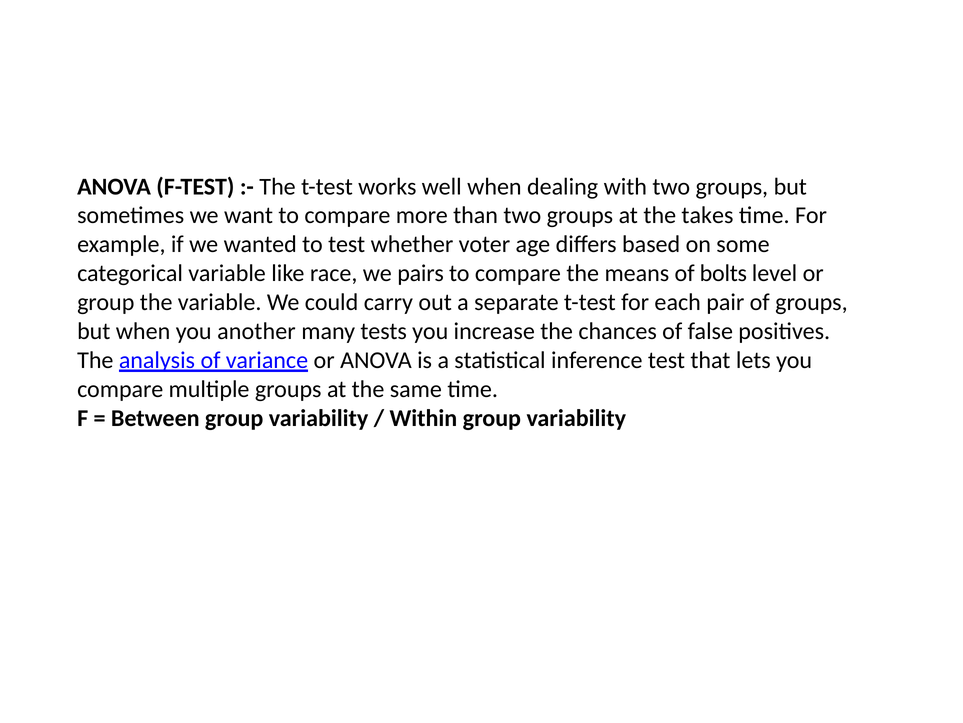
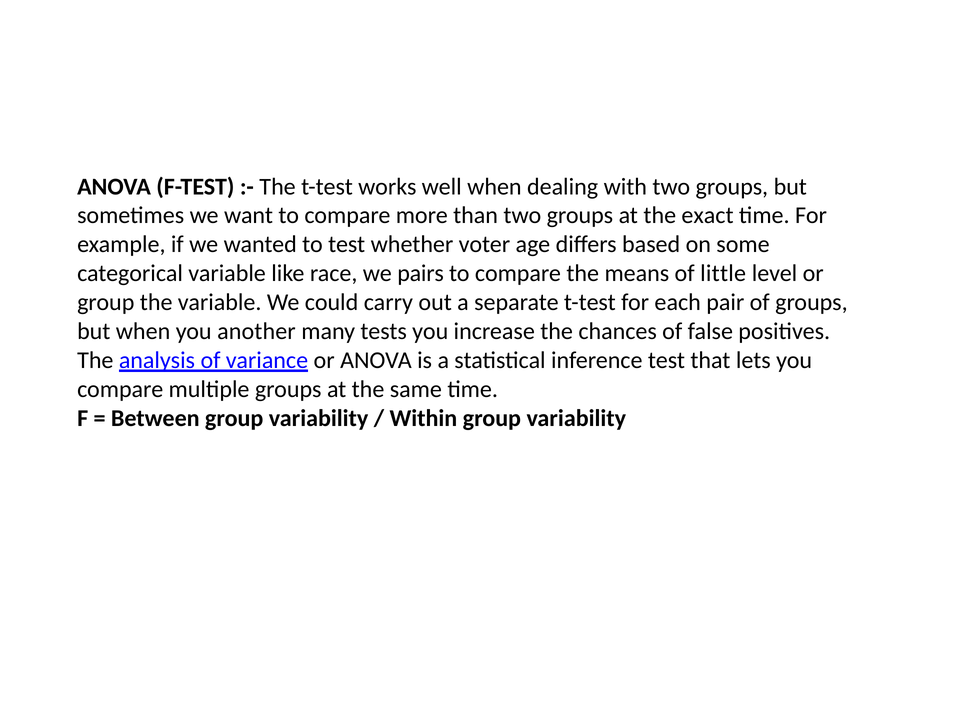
takes: takes -> exact
bolts: bolts -> little
